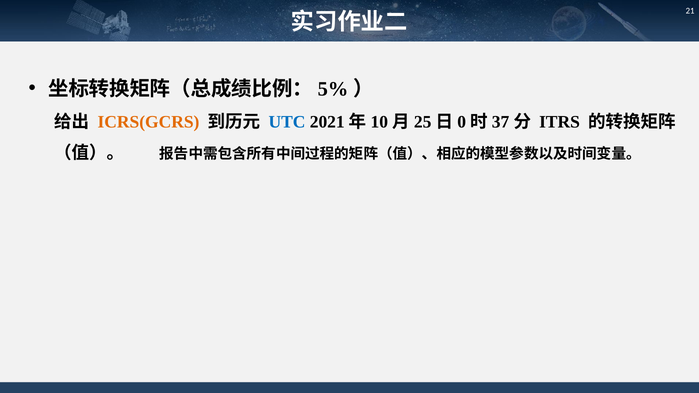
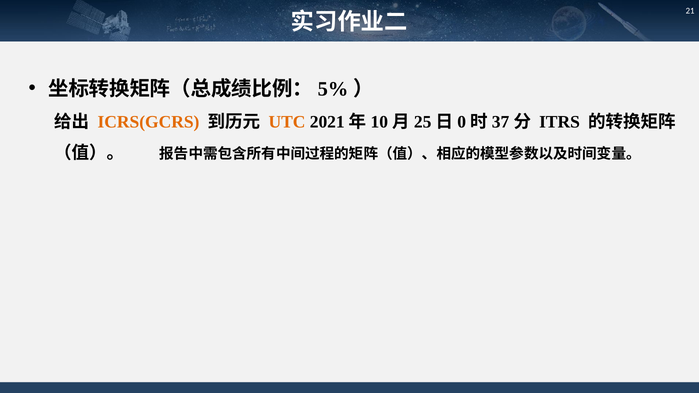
UTC colour: blue -> orange
